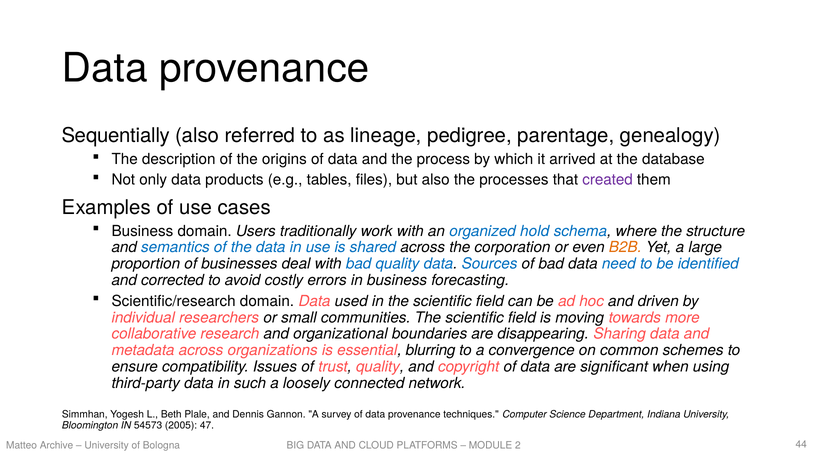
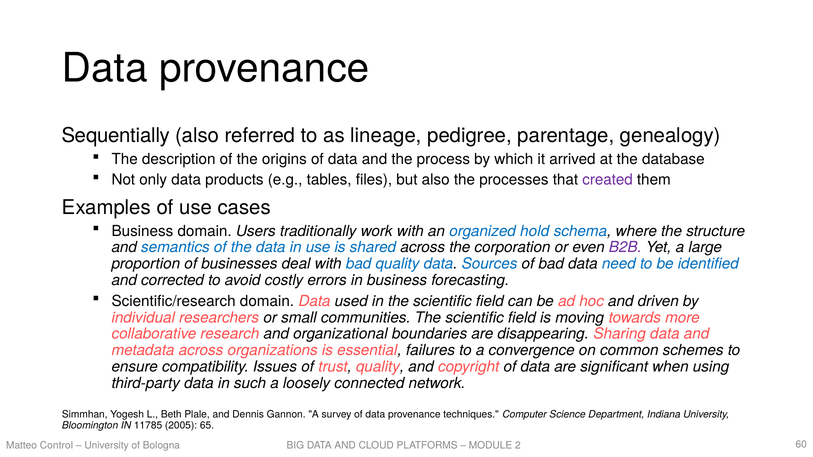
B2B colour: orange -> purple
blurring: blurring -> failures
54573: 54573 -> 11785
47: 47 -> 65
Archive: Archive -> Control
44: 44 -> 60
